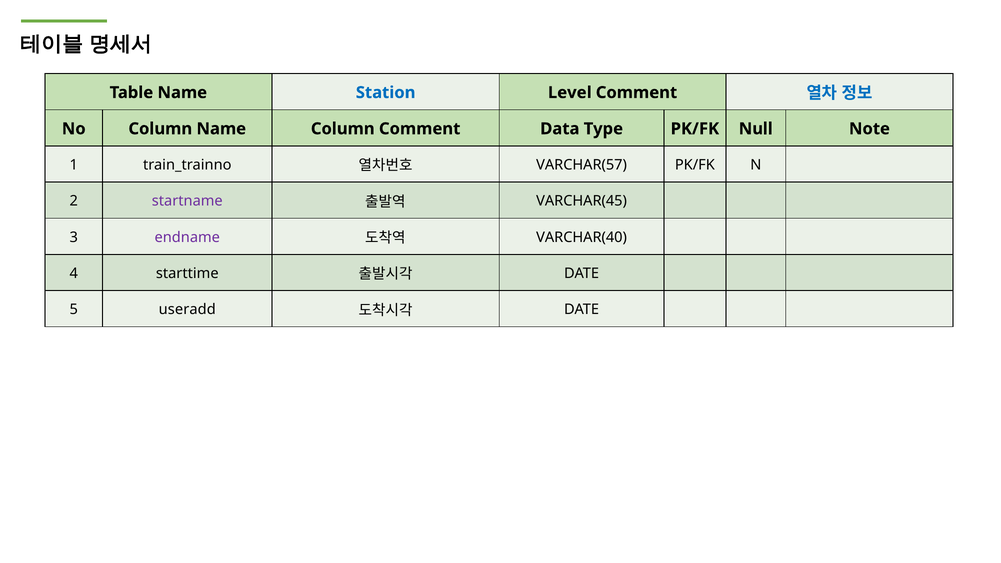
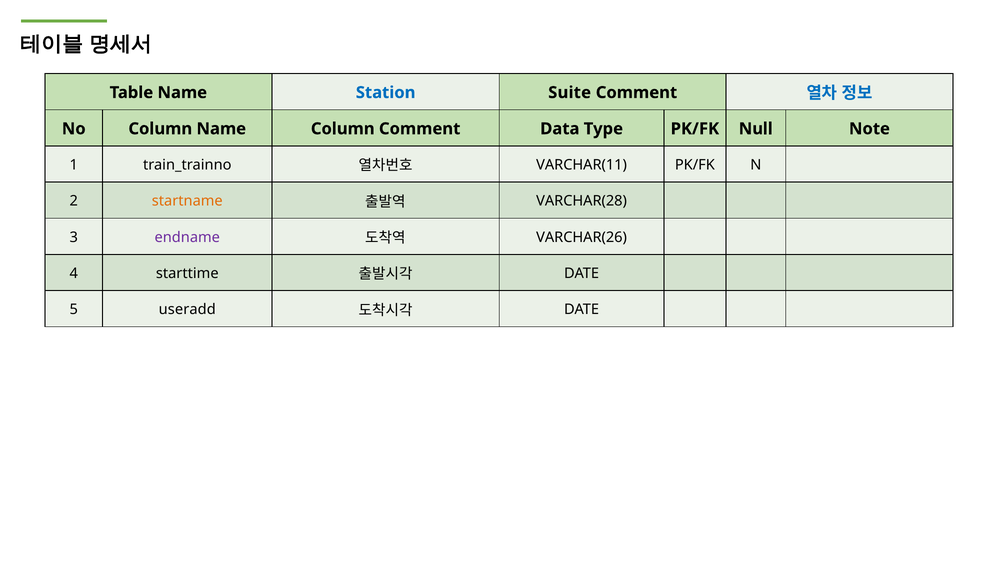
Level: Level -> Suite
VARCHAR(57: VARCHAR(57 -> VARCHAR(11
startname colour: purple -> orange
VARCHAR(45: VARCHAR(45 -> VARCHAR(28
VARCHAR(40: VARCHAR(40 -> VARCHAR(26
